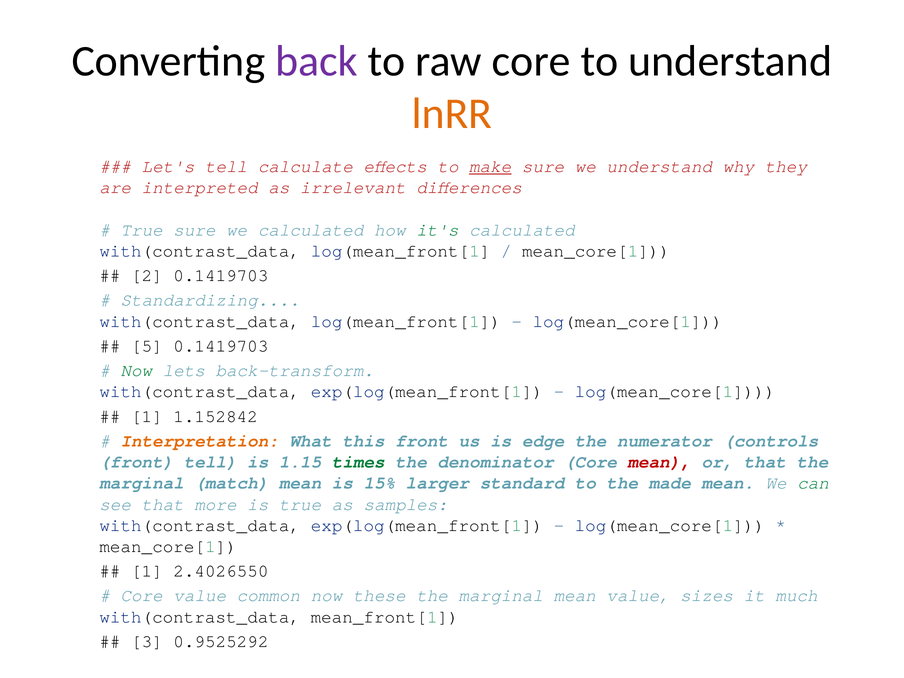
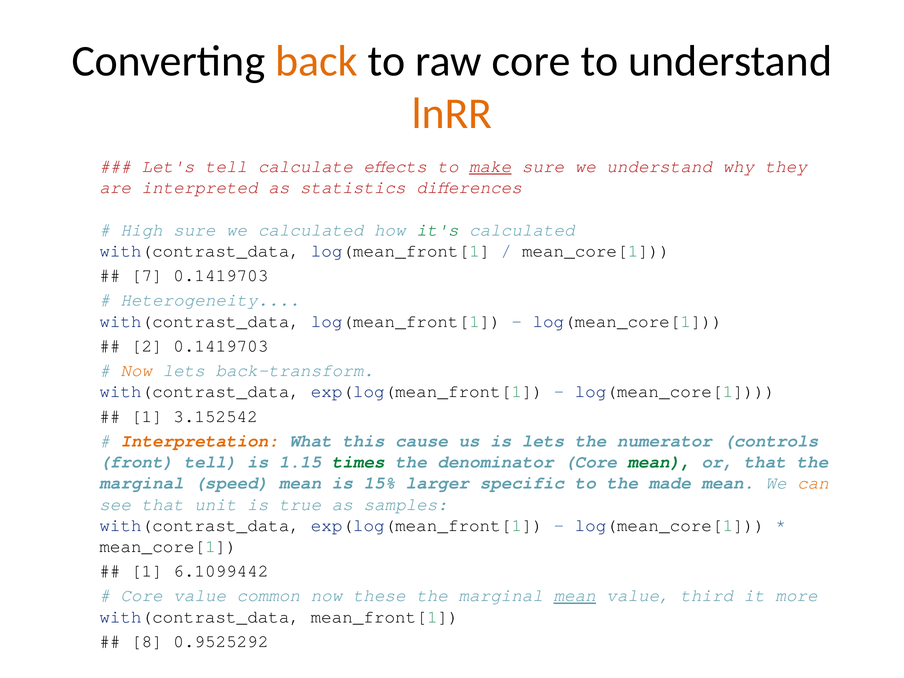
back colour: purple -> orange
irrelevant: irrelevant -> statistics
True at (142, 230): True -> High
2: 2 -> 7
Standardizing: Standardizing -> Heterogeneity
5: 5 -> 2
Now at (136, 371) colour: green -> orange
1.152842: 1.152842 -> 3.152542
this front: front -> cause
is edge: edge -> lets
mean at (659, 462) colour: red -> green
match: match -> speed
standard: standard -> specific
can colour: green -> orange
more: more -> unit
2.4026550: 2.4026550 -> 6.1099442
mean at (575, 596) underline: none -> present
sizes: sizes -> third
much: much -> more
3: 3 -> 8
